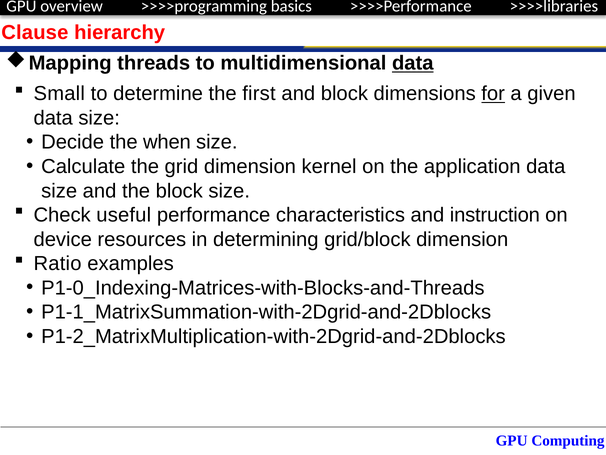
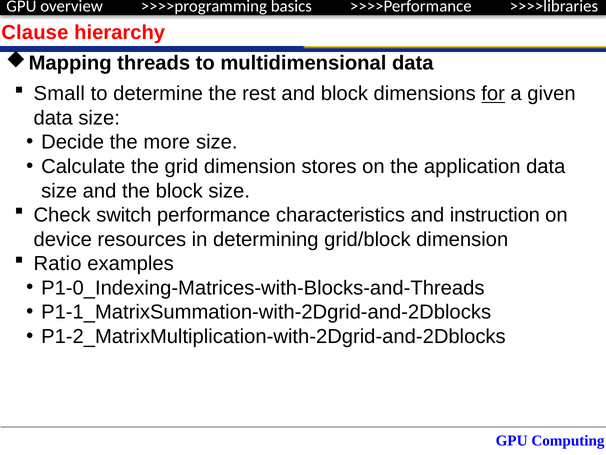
data at (413, 63) underline: present -> none
first: first -> rest
when: when -> more
kernel: kernel -> stores
useful: useful -> switch
